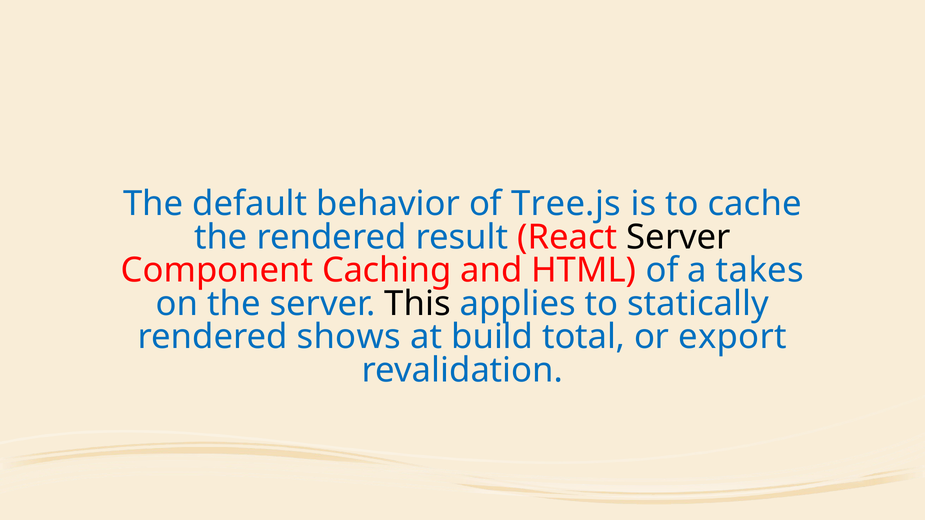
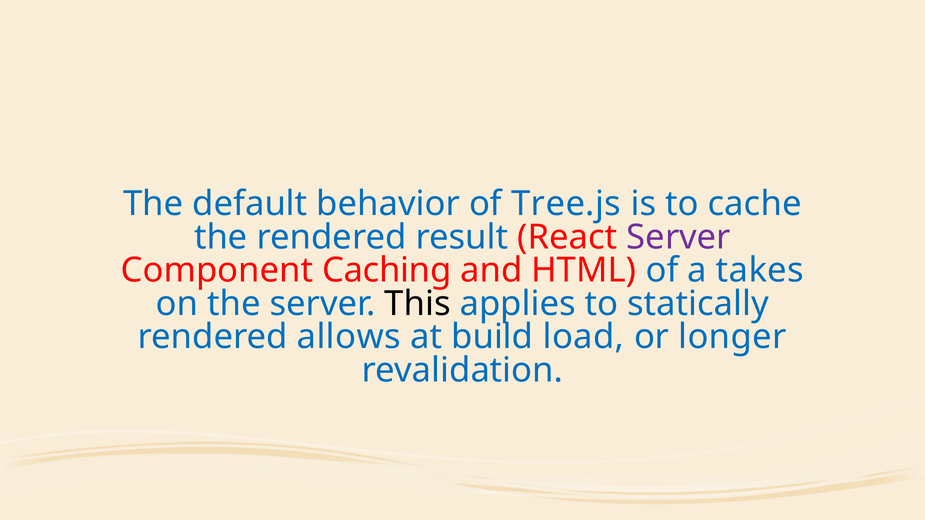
Server at (679, 237) colour: black -> purple
shows: shows -> allows
total: total -> load
export: export -> longer
